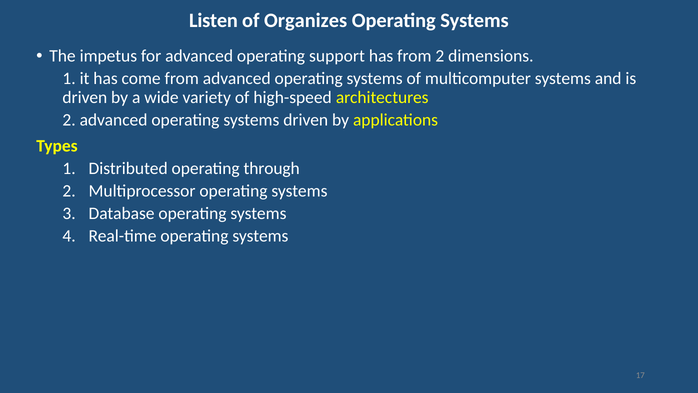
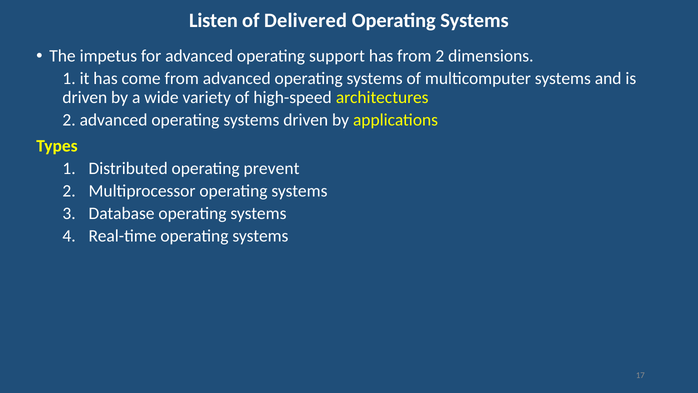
Organizes: Organizes -> Delivered
through: through -> prevent
